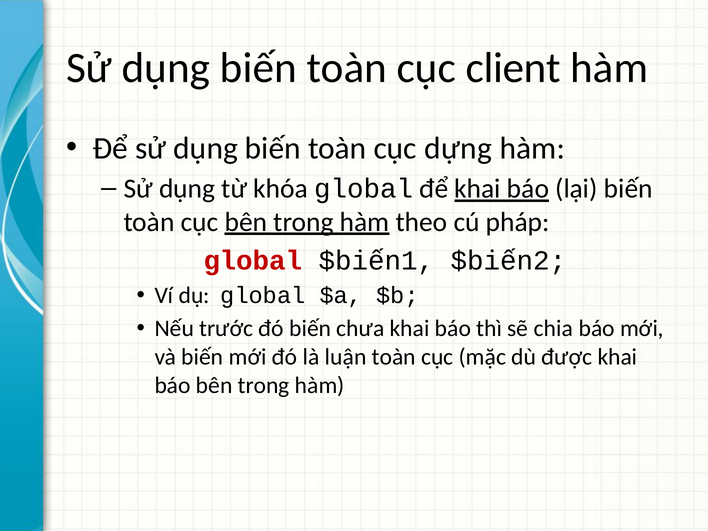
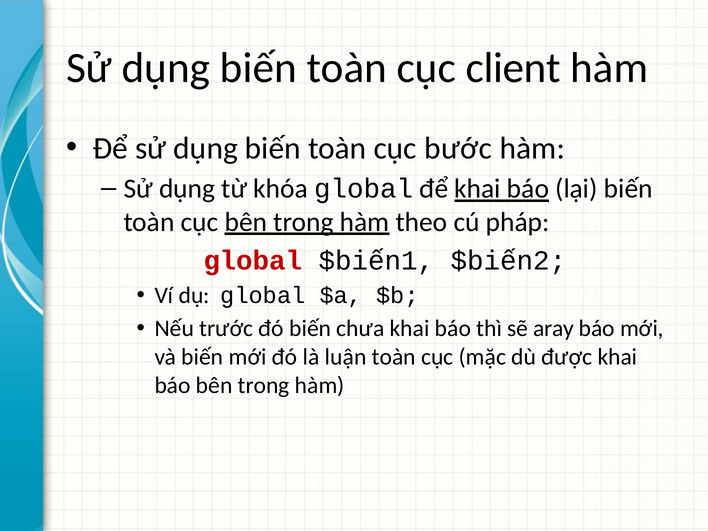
dựng: dựng -> bước
chia: chia -> aray
